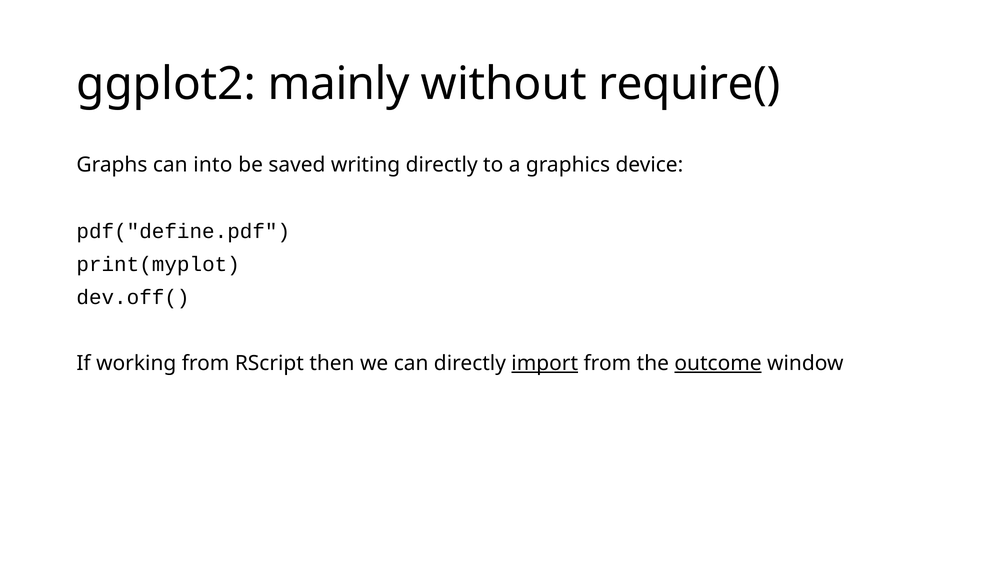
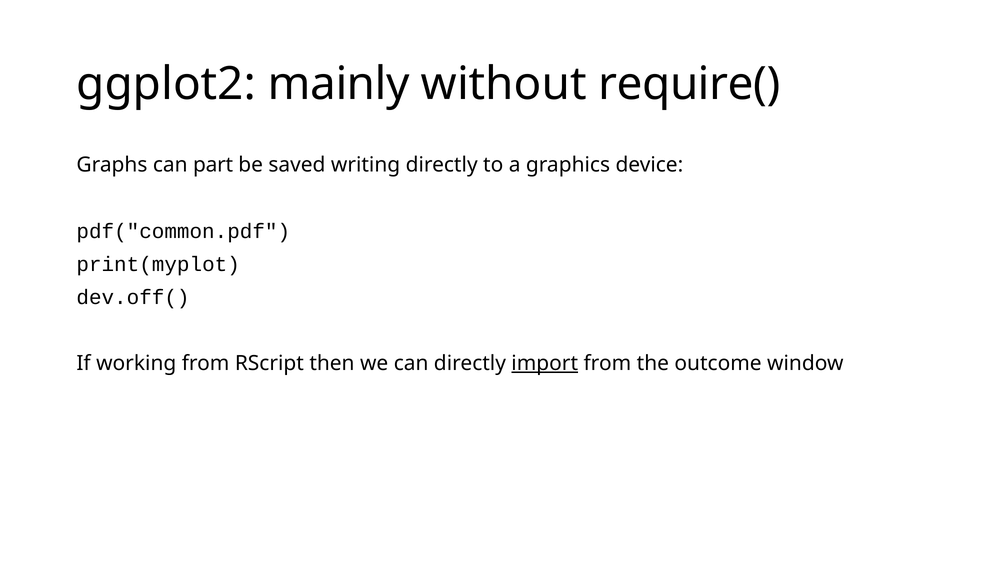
into: into -> part
pdf("define.pdf: pdf("define.pdf -> pdf("common.pdf
outcome underline: present -> none
